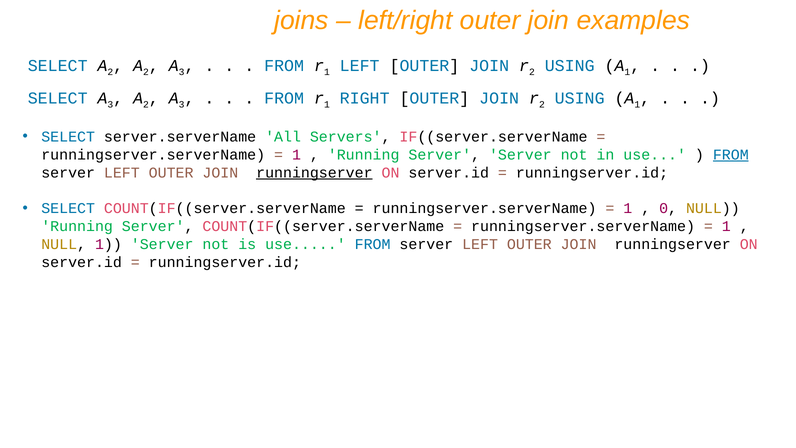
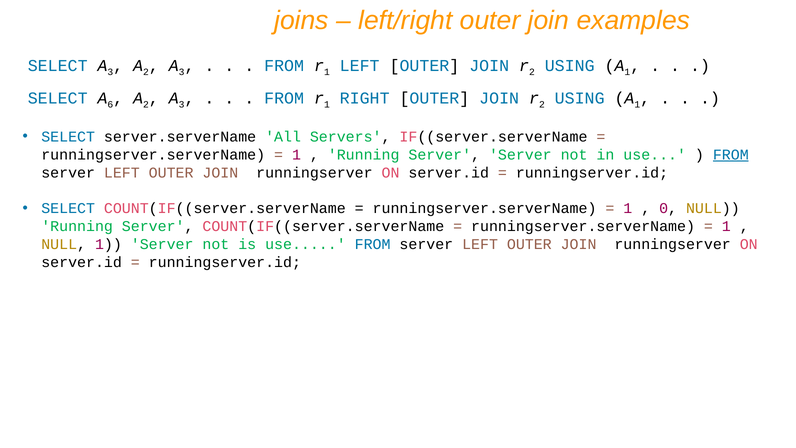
2 at (110, 72): 2 -> 3
3 at (110, 105): 3 -> 6
runningserver at (314, 172) underline: present -> none
